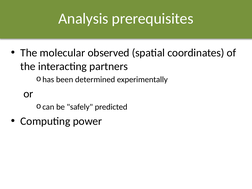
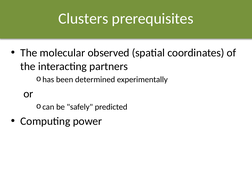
Analysis: Analysis -> Clusters
